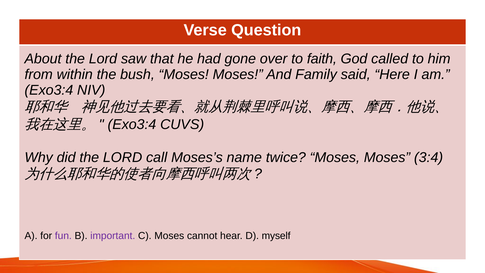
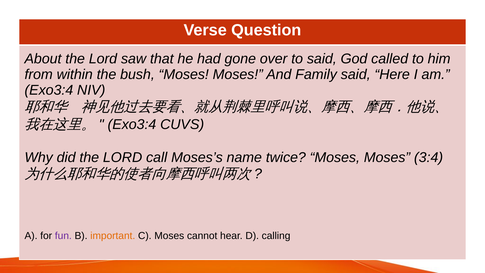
to faith: faith -> said
important colour: purple -> orange
myself: myself -> calling
